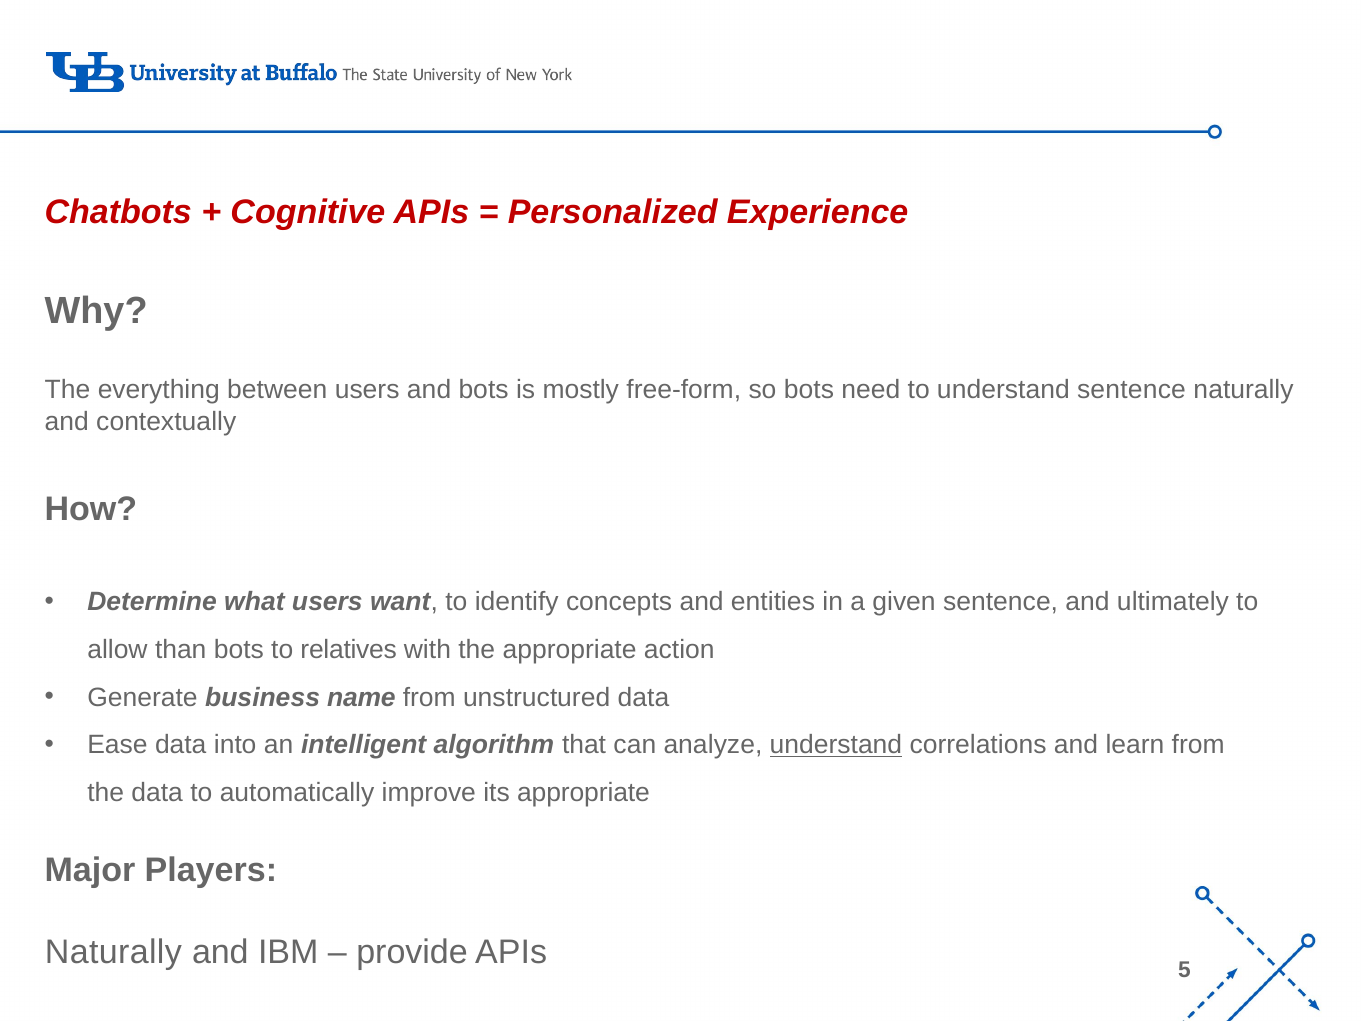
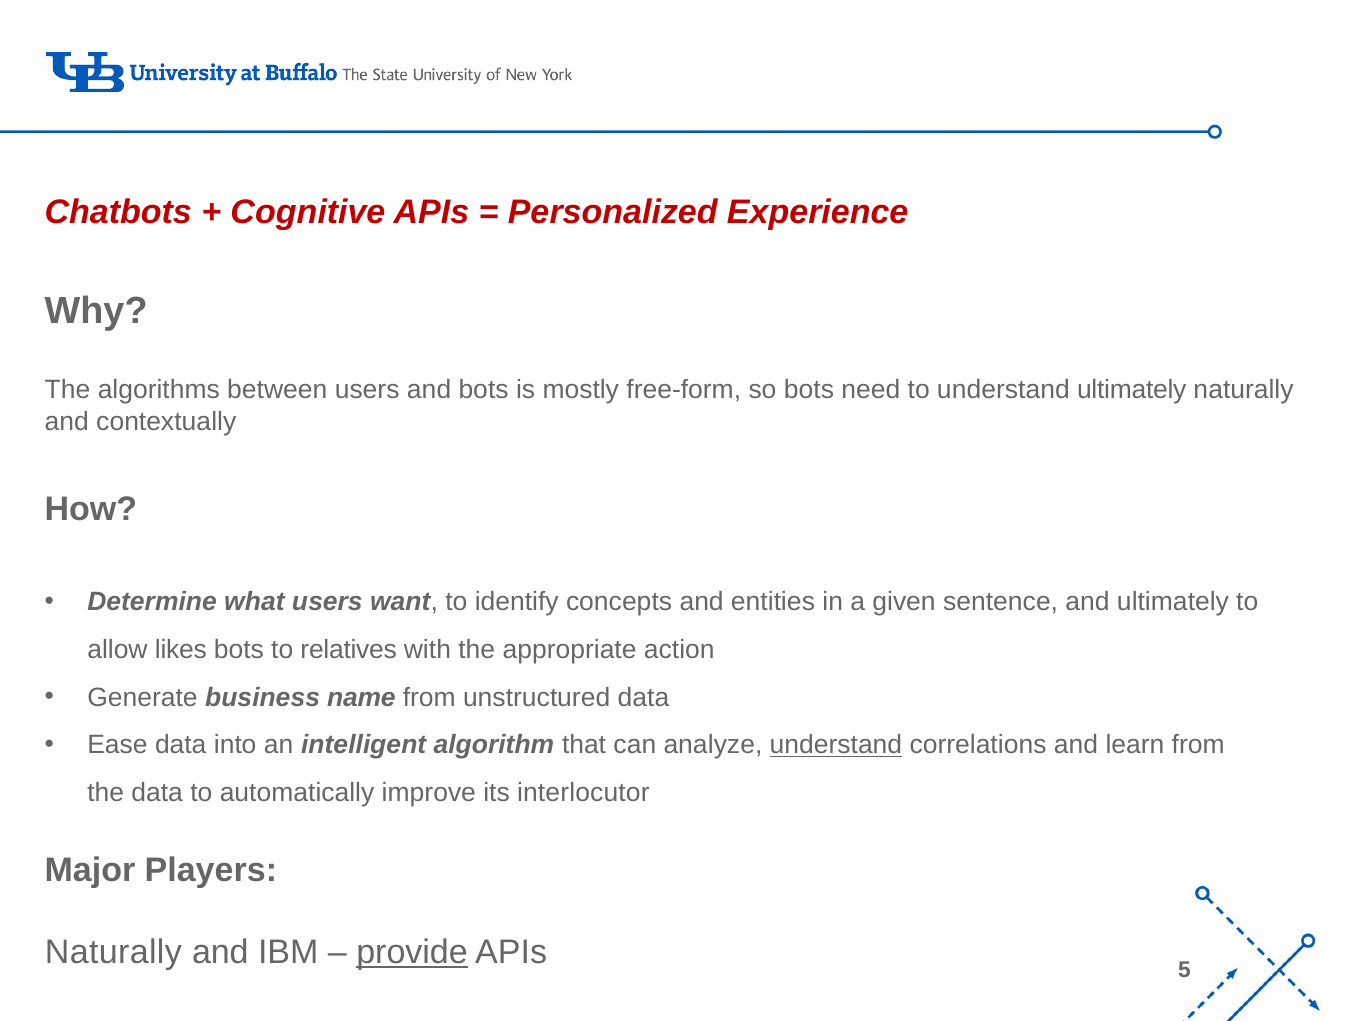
everything: everything -> algorithms
understand sentence: sentence -> ultimately
than: than -> likes
its appropriate: appropriate -> interlocutor
provide underline: none -> present
